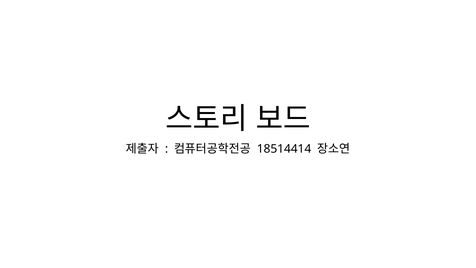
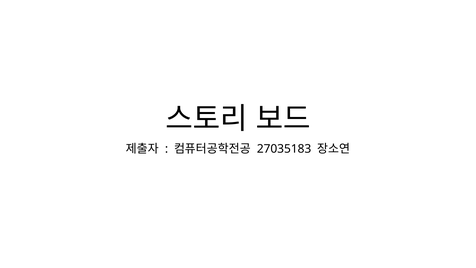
18514414: 18514414 -> 27035183
